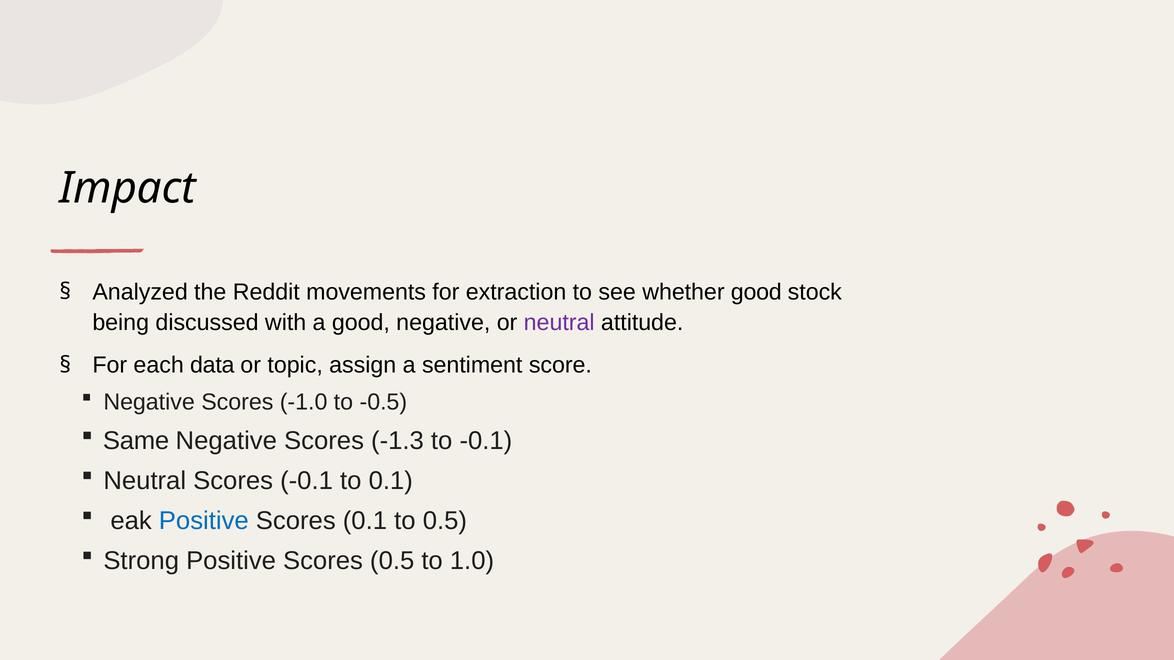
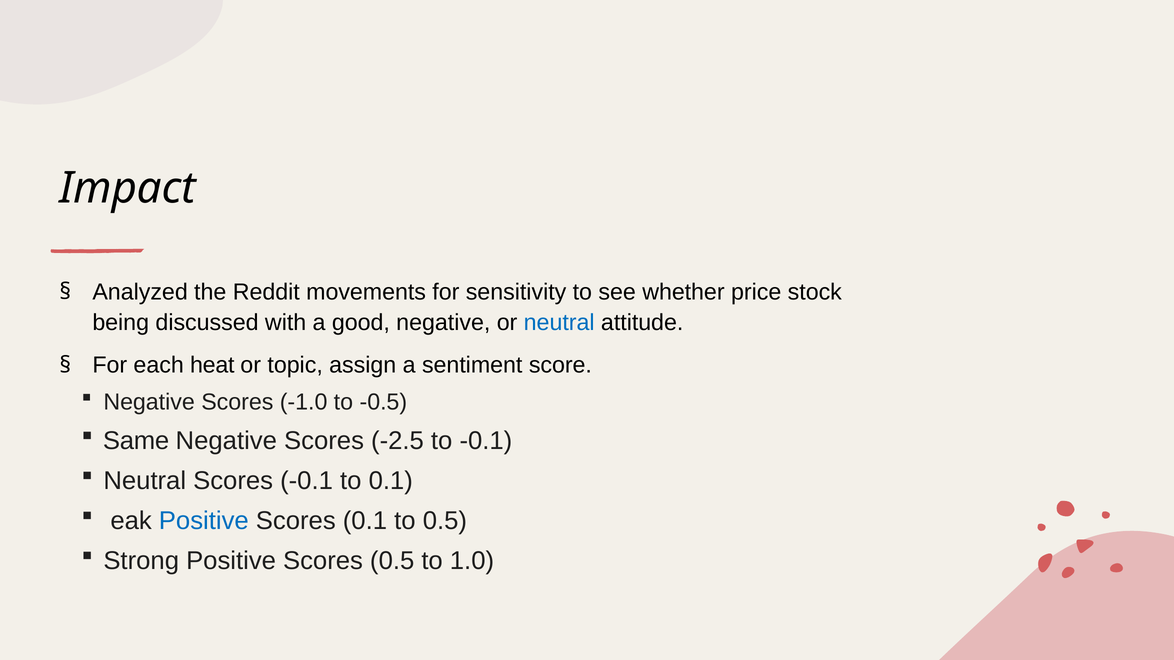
extraction: extraction -> sensitivity
whether good: good -> price
neutral at (559, 323) colour: purple -> blue
data: data -> heat
-1.3: -1.3 -> -2.5
